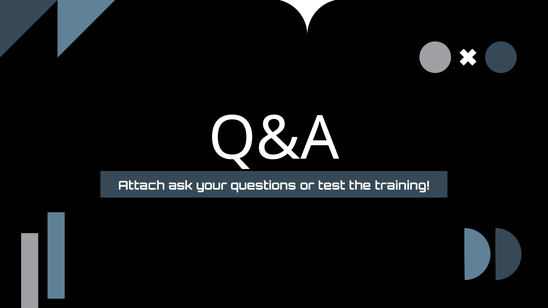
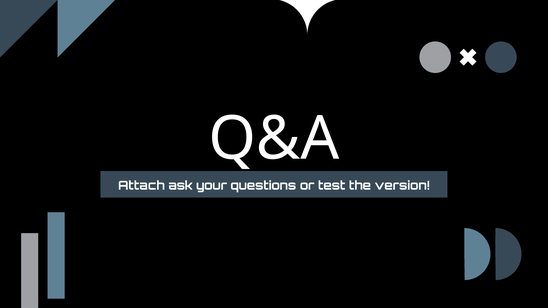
training: training -> version
